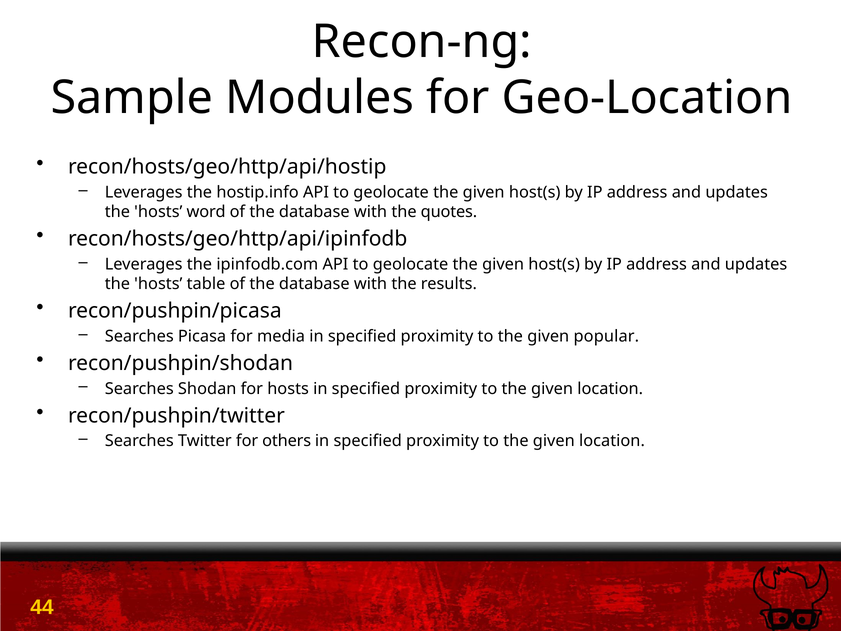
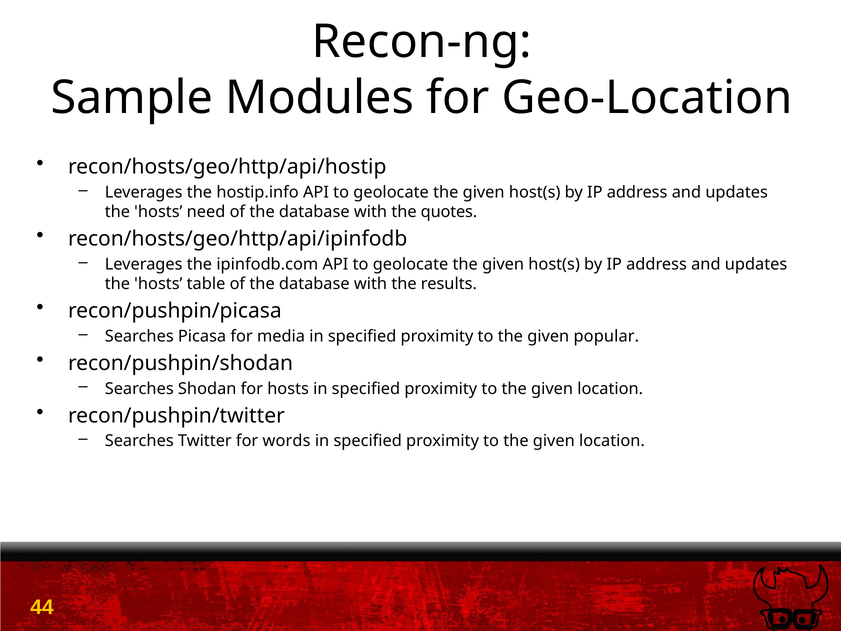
word: word -> need
others: others -> words
